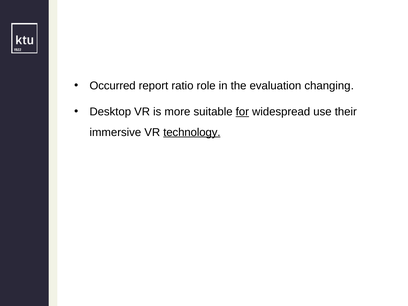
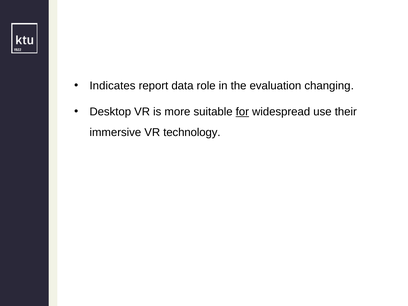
Occurred: Occurred -> Indicates
ratio: ratio -> data
technology underline: present -> none
